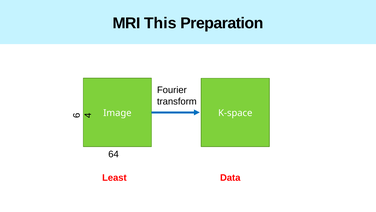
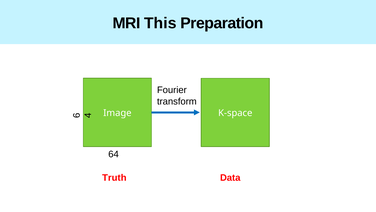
Least: Least -> Truth
